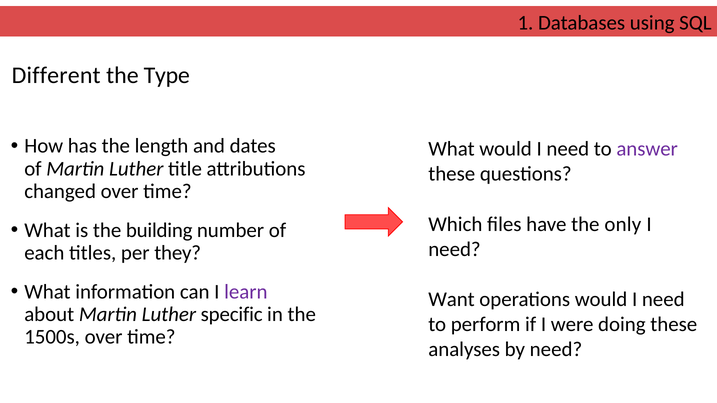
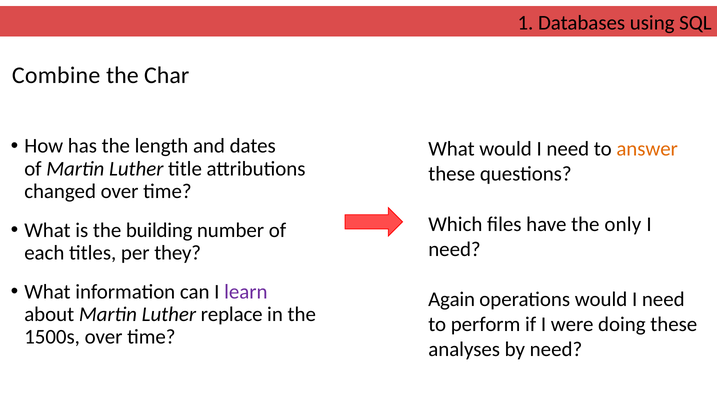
Different: Different -> Combine
Type: Type -> Char
answer colour: purple -> orange
Want: Want -> Again
specific: specific -> replace
